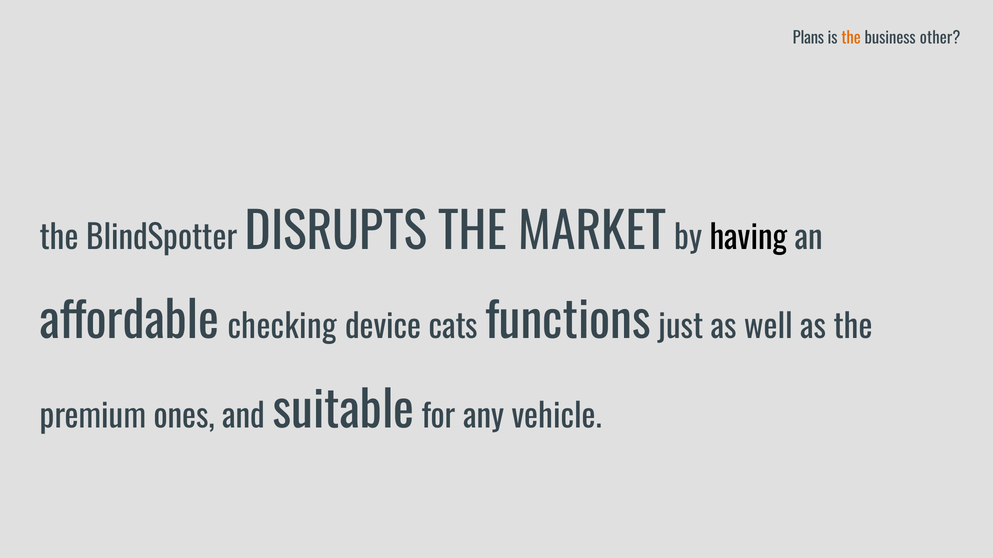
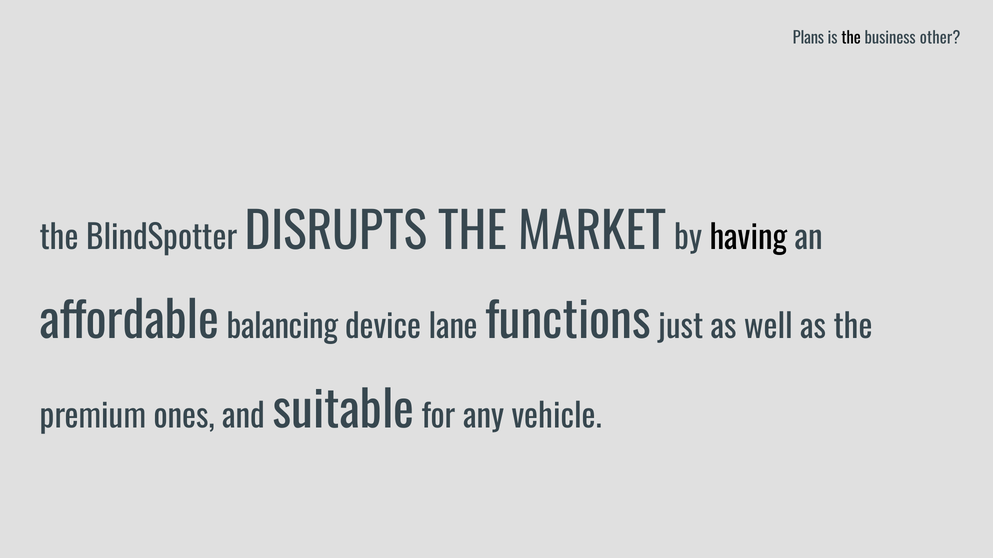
the at (851, 38) colour: orange -> black
checking: checking -> balancing
cats: cats -> lane
